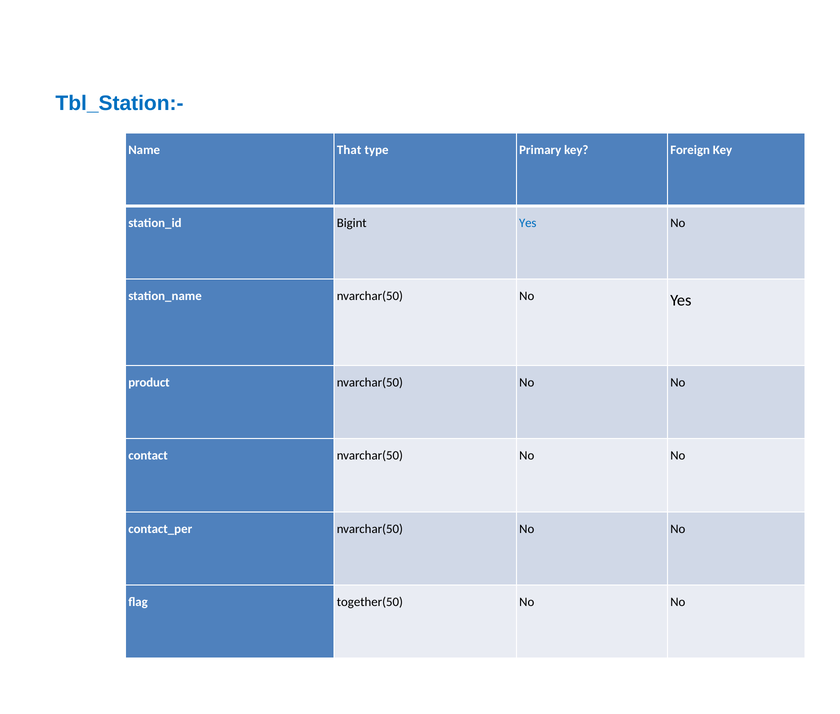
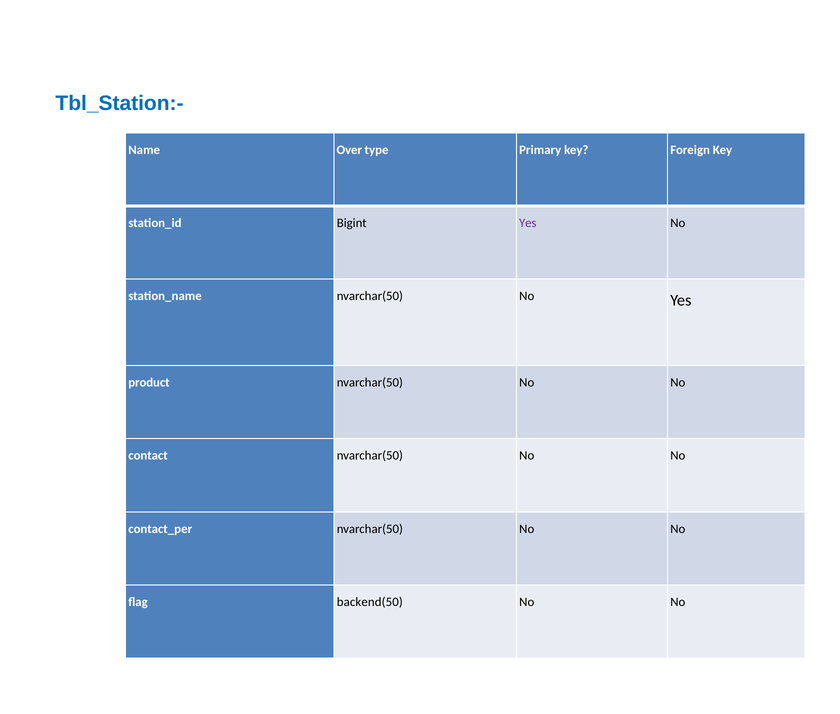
That: That -> Over
Yes at (528, 223) colour: blue -> purple
together(50: together(50 -> backend(50
